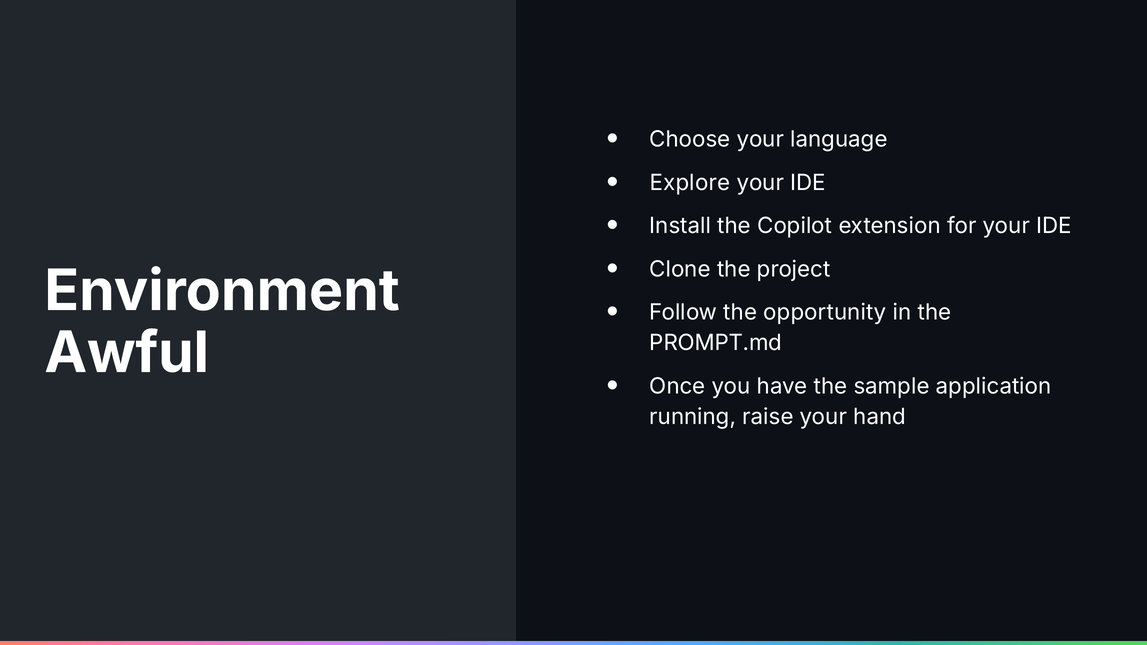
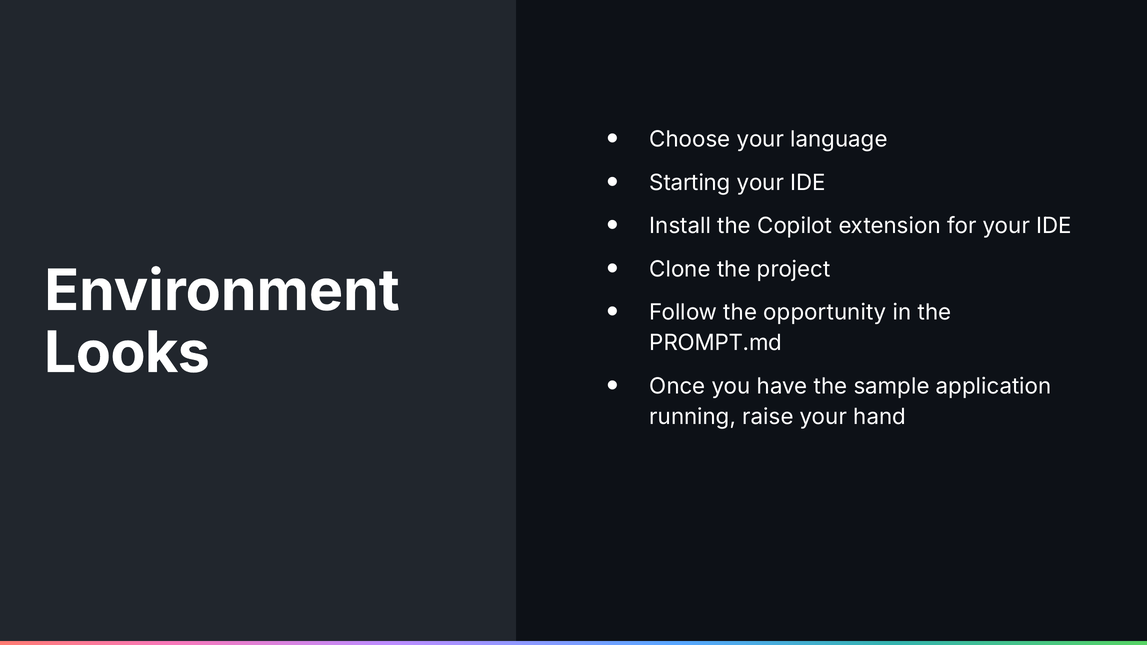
Explore: Explore -> Starting
Awful: Awful -> Looks
